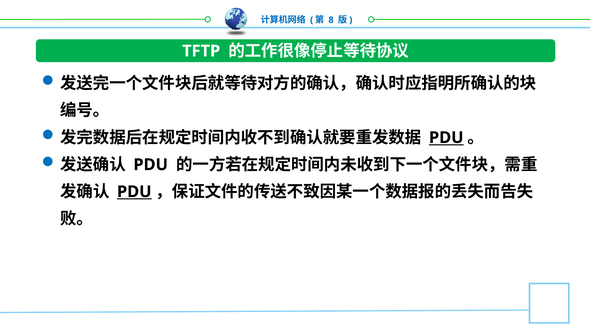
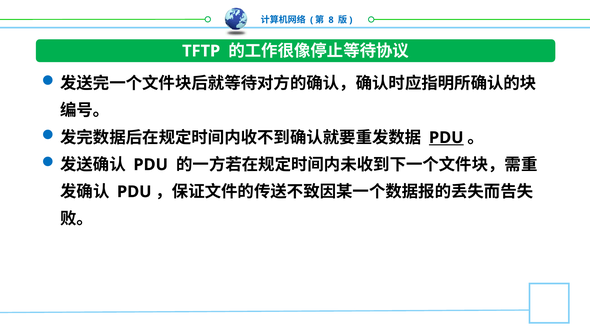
PDU at (134, 192) underline: present -> none
